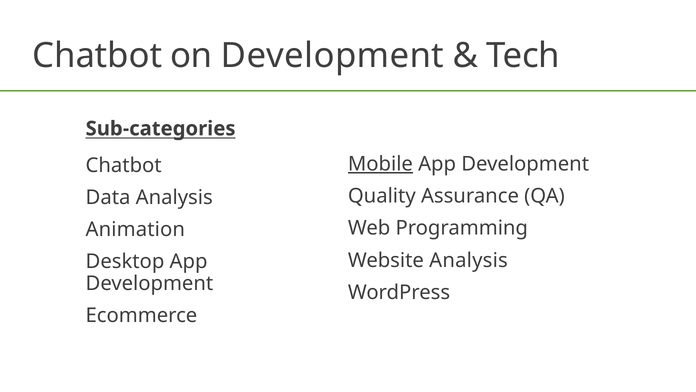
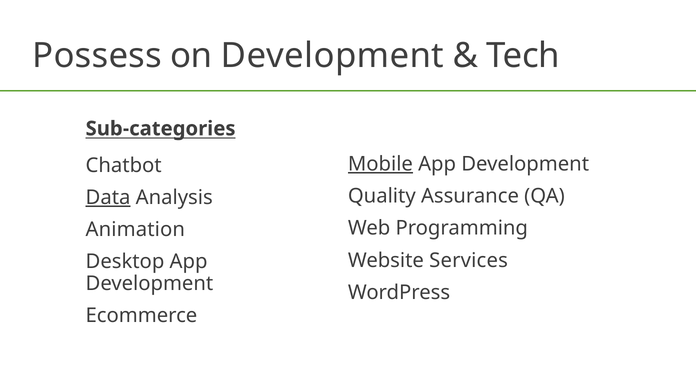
Chatbot at (97, 56): Chatbot -> Possess
Data underline: none -> present
Website Analysis: Analysis -> Services
